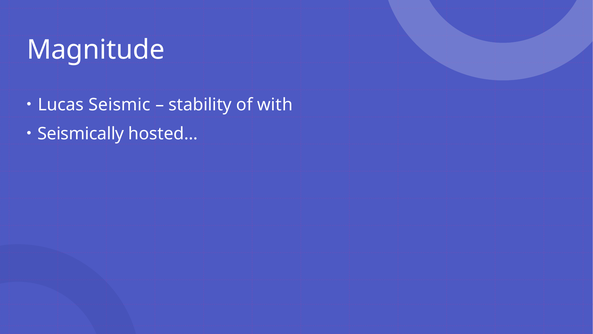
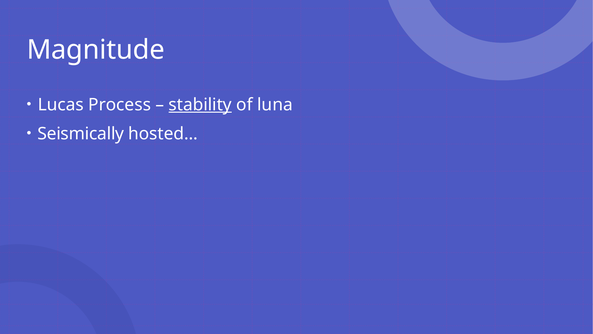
Seismic: Seismic -> Process
stability underline: none -> present
with: with -> luna
